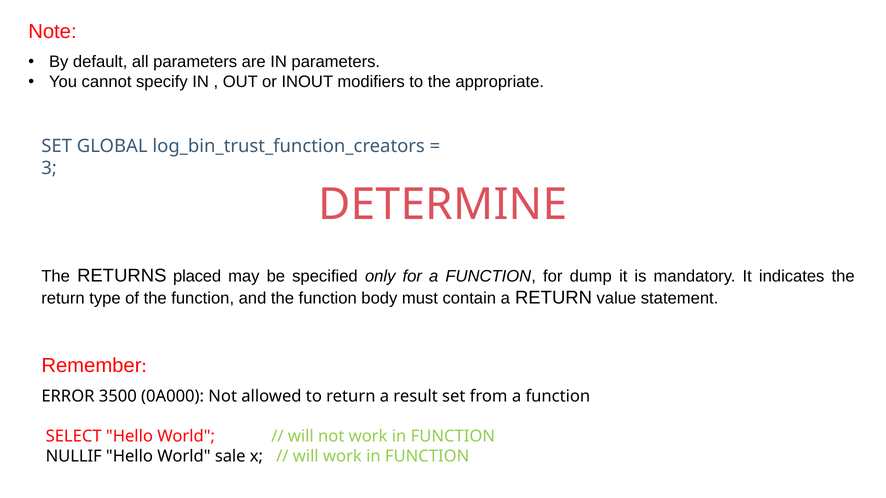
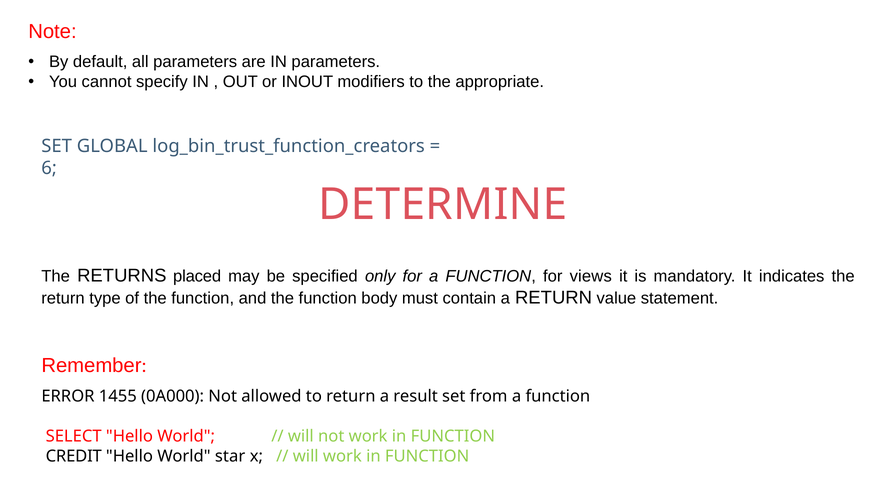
3: 3 -> 6
dump: dump -> views
3500: 3500 -> 1455
NULLIF: NULLIF -> CREDIT
sale: sale -> star
